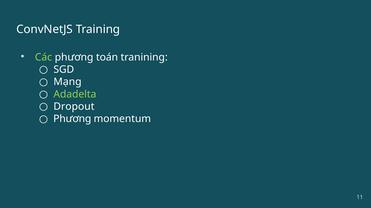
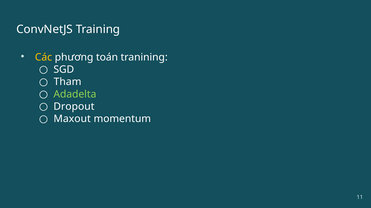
Các colour: light green -> yellow
Mạng: Mạng -> Tham
Phương at (72, 119): Phương -> Maxout
